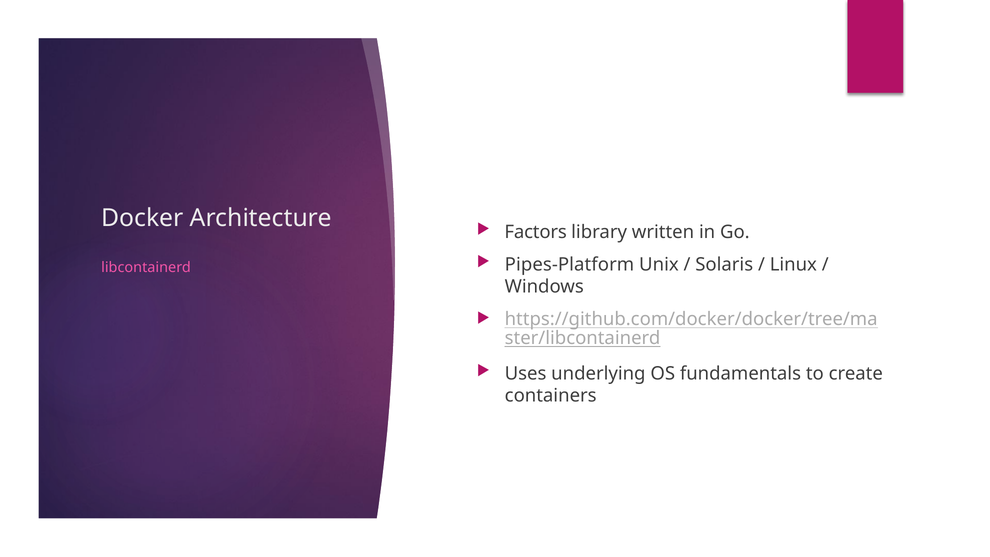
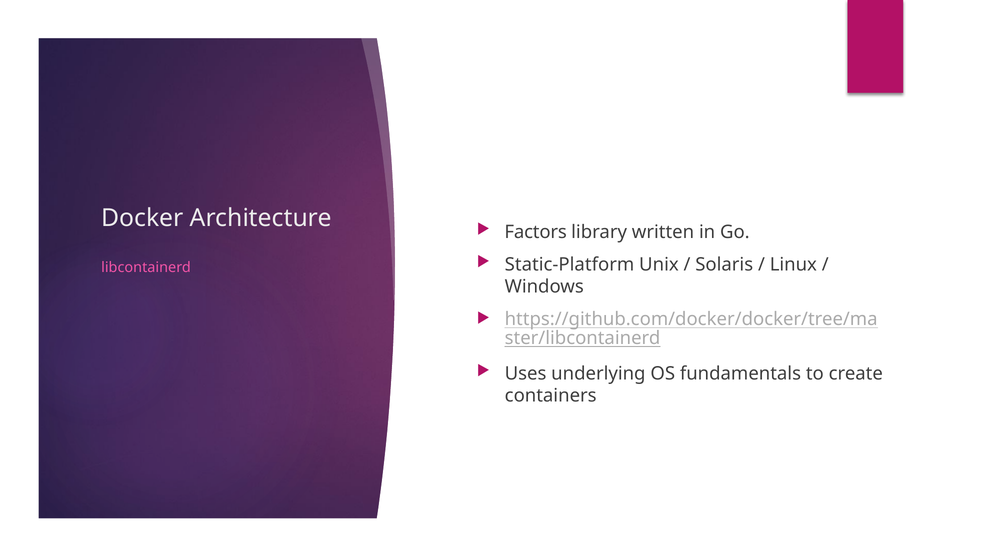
Pipes-Platform: Pipes-Platform -> Static-Platform
